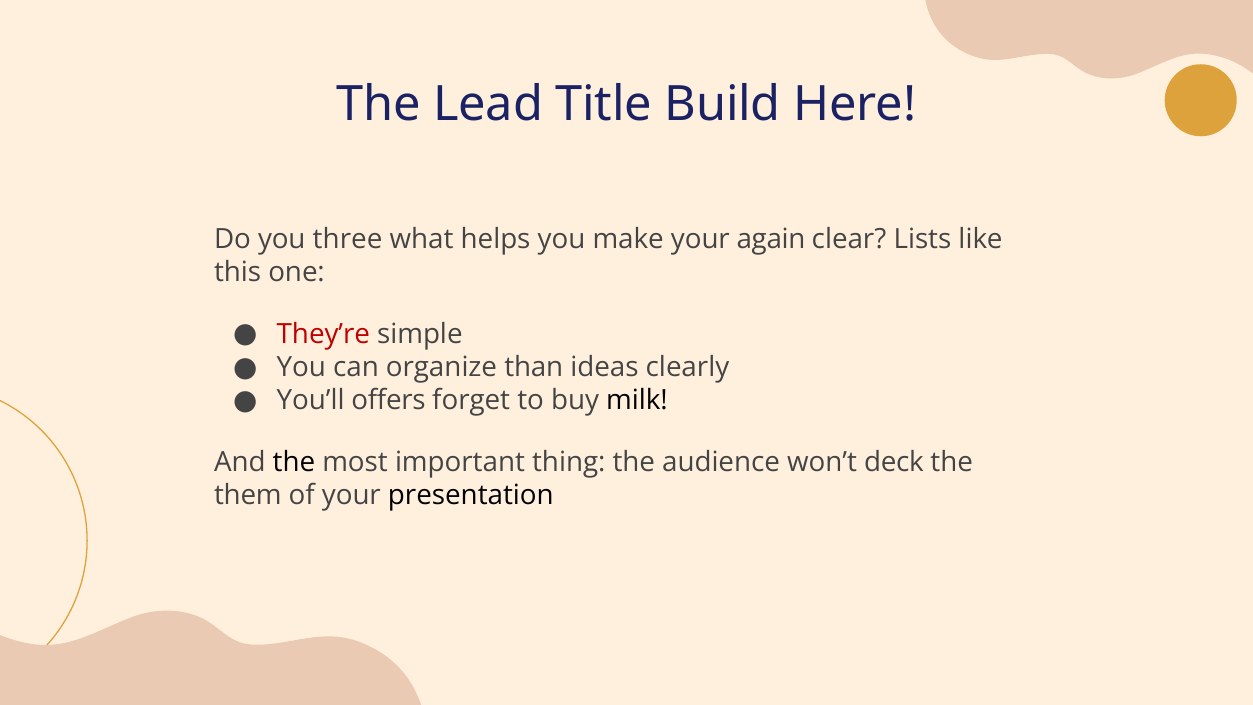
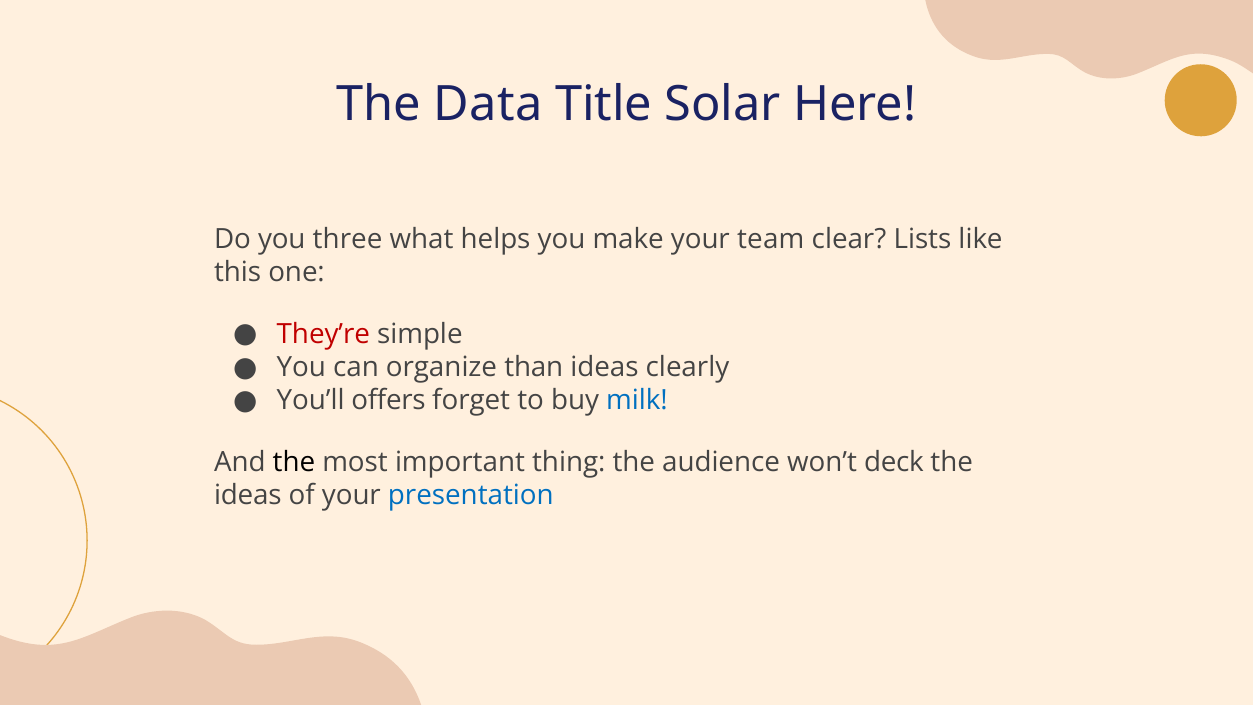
Lead: Lead -> Data
Build: Build -> Solar
again: again -> team
milk colour: black -> blue
them at (248, 495): them -> ideas
presentation colour: black -> blue
